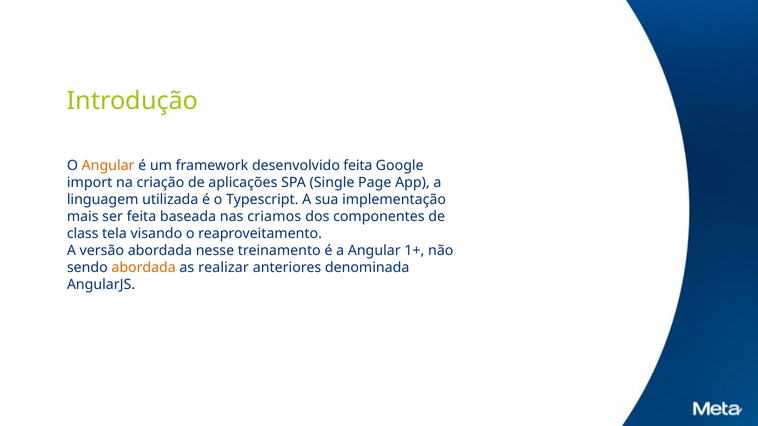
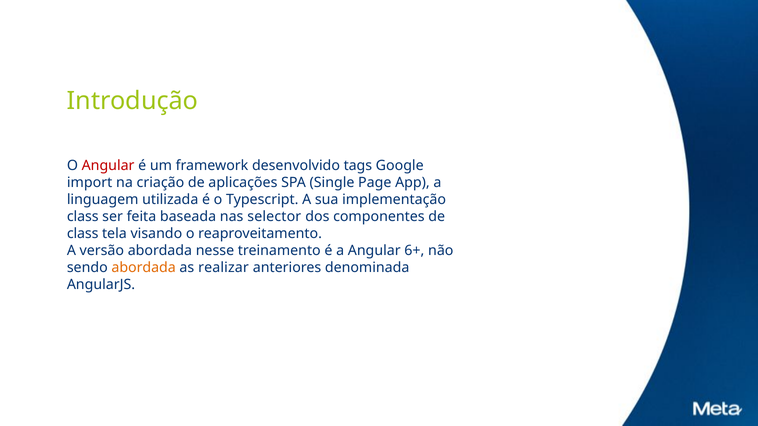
Angular at (108, 165) colour: orange -> red
desenvolvido feita: feita -> tags
mais at (83, 217): mais -> class
criamos: criamos -> selector
1+: 1+ -> 6+
